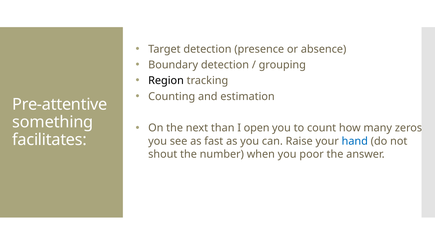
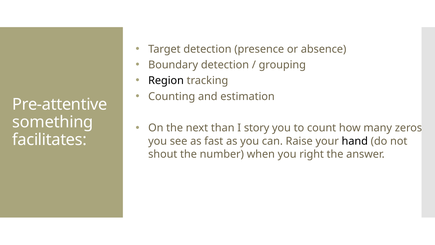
open: open -> story
hand colour: blue -> black
poor: poor -> right
